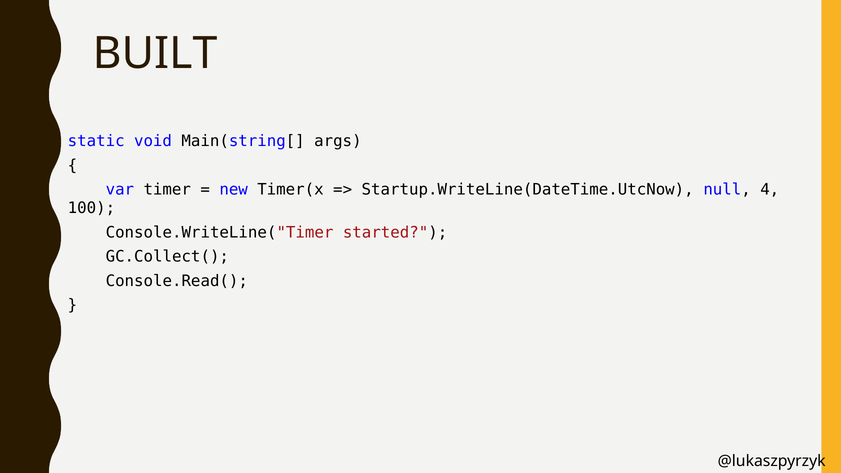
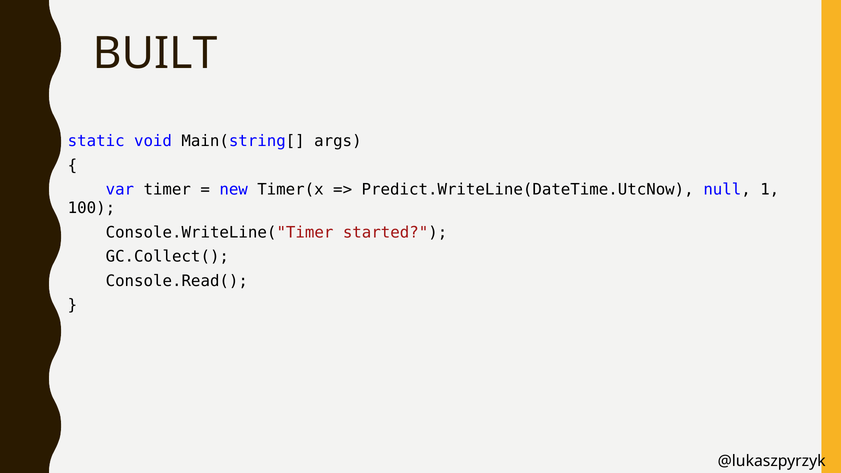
Startup.WriteLine(DateTime.UtcNow: Startup.WriteLine(DateTime.UtcNow -> Predict.WriteLine(DateTime.UtcNow
4: 4 -> 1
